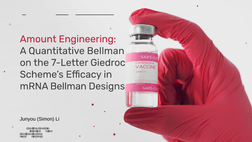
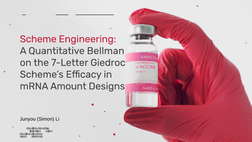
Amount: Amount -> Scheme
mRNA Bellman: Bellman -> Amount
